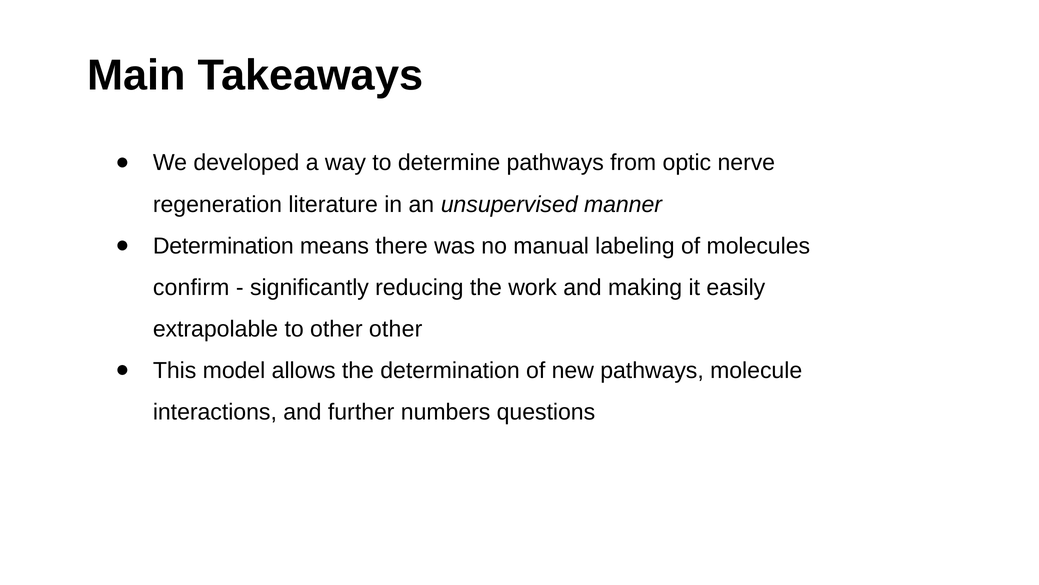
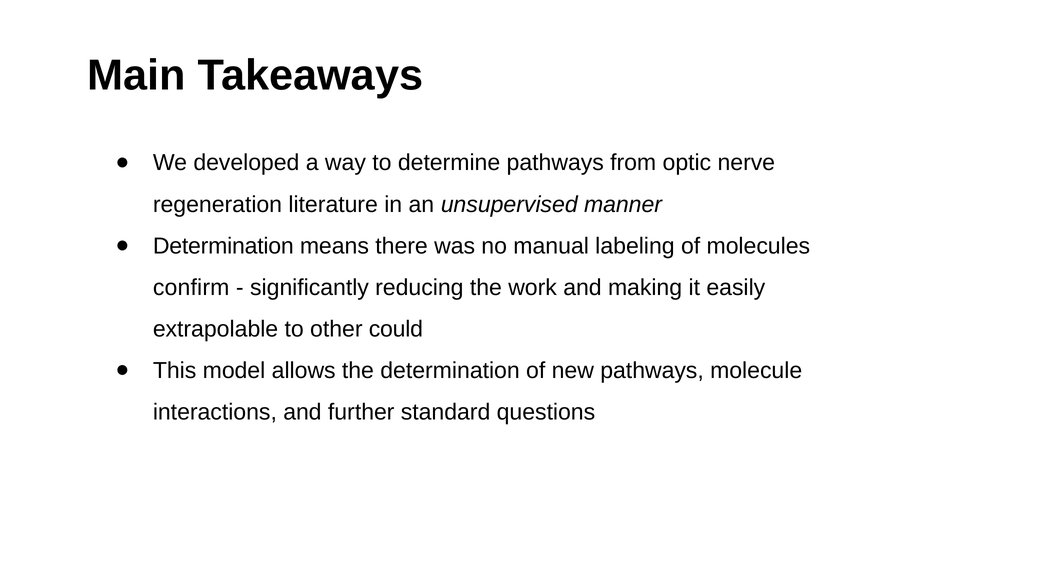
other other: other -> could
numbers: numbers -> standard
